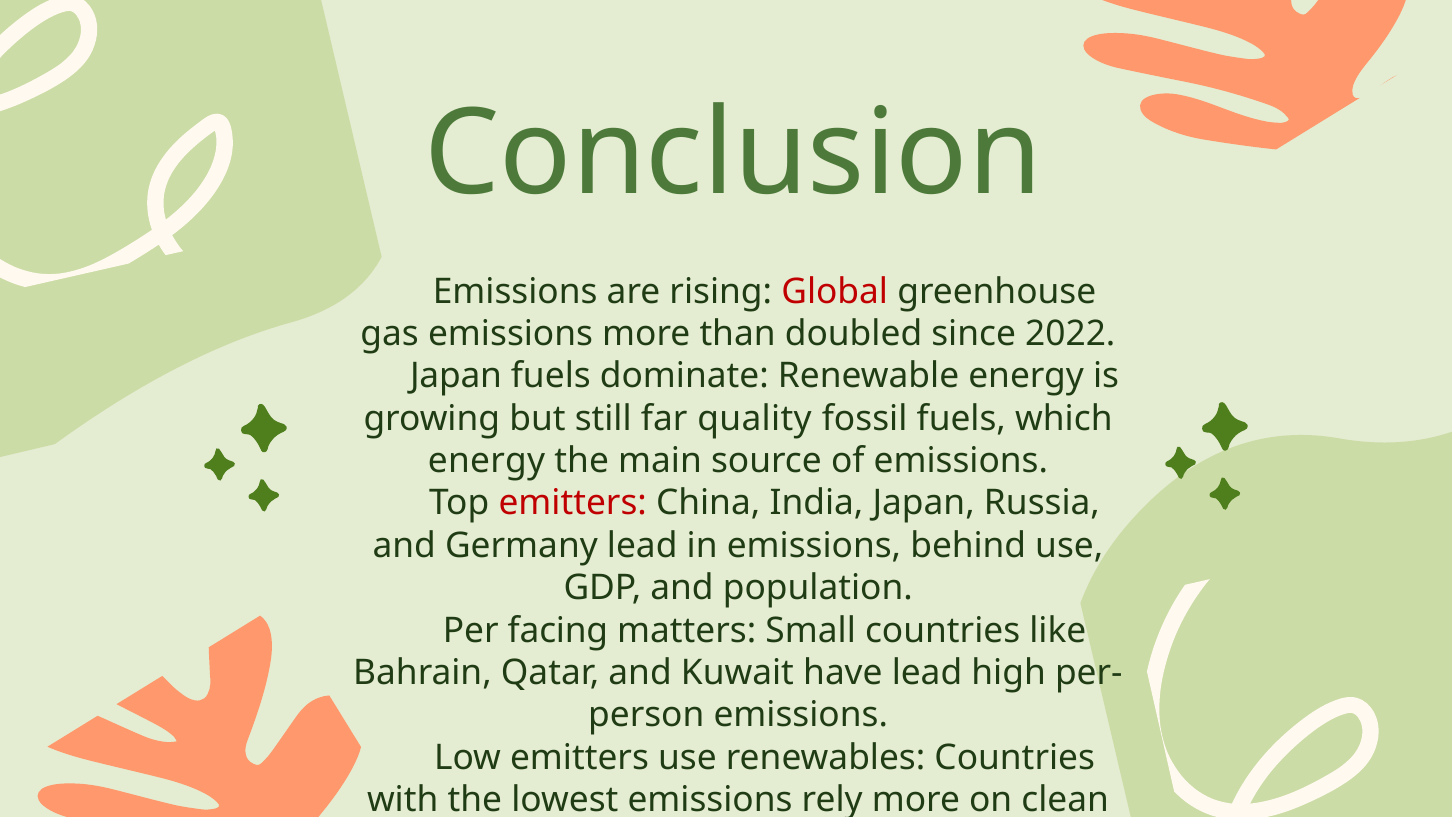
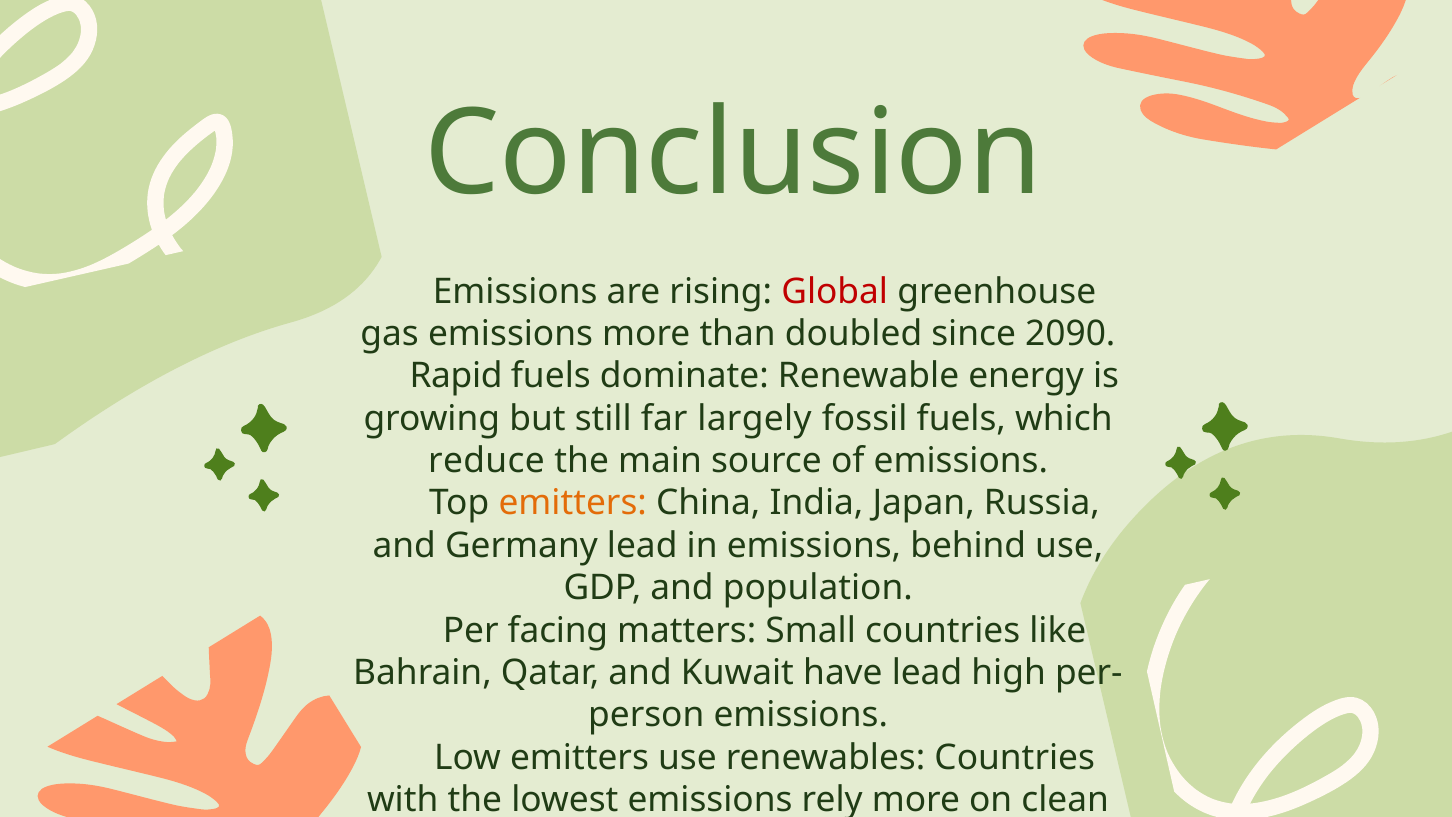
2022: 2022 -> 2090
Japan at (456, 376): Japan -> Rapid
quality: quality -> largely
energy at (486, 461): energy -> reduce
emitters at (573, 503) colour: red -> orange
